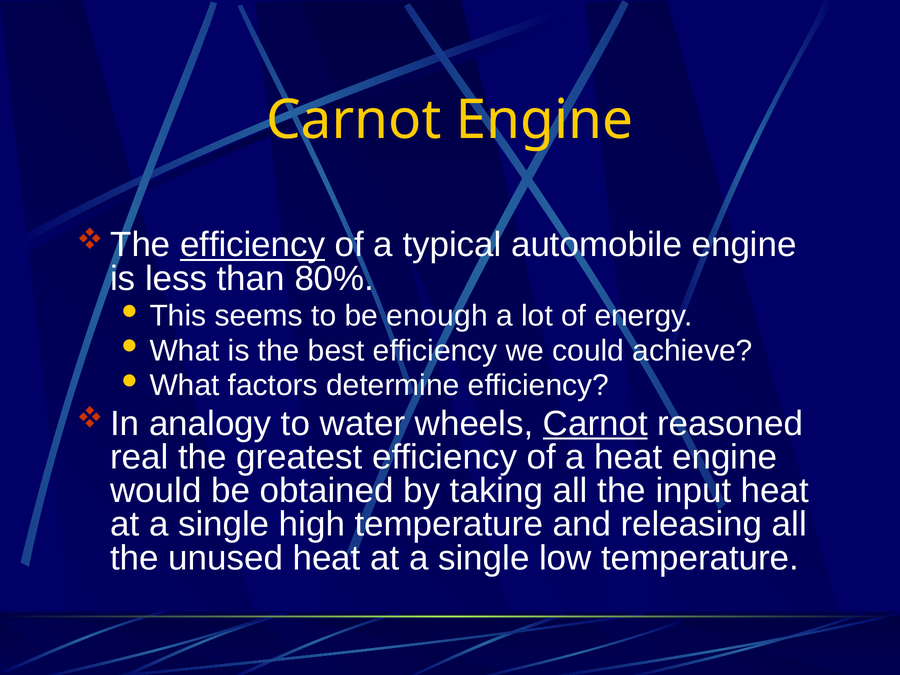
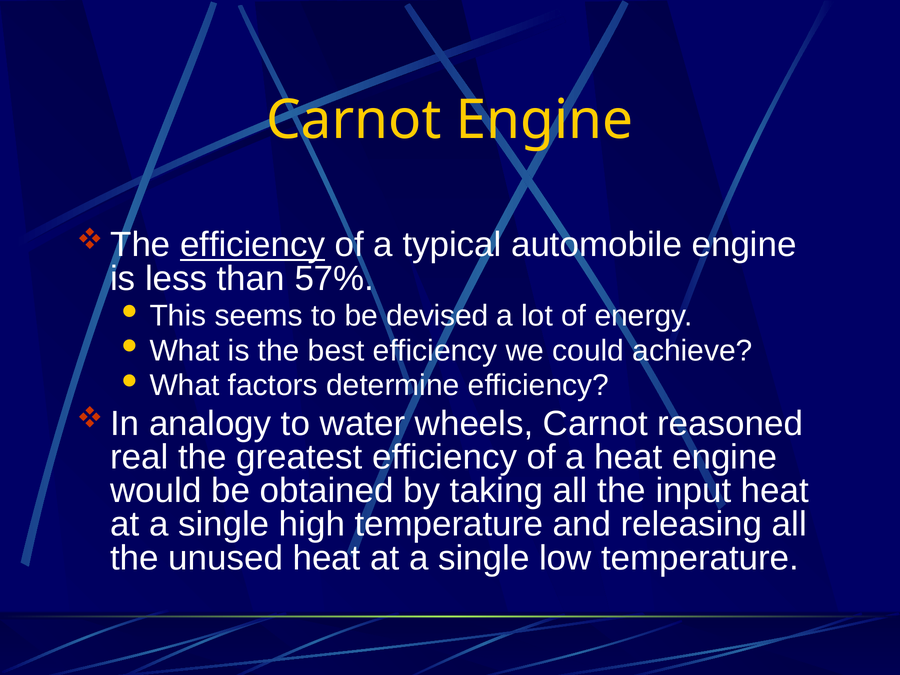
80%: 80% -> 57%
enough: enough -> devised
Carnot at (595, 423) underline: present -> none
